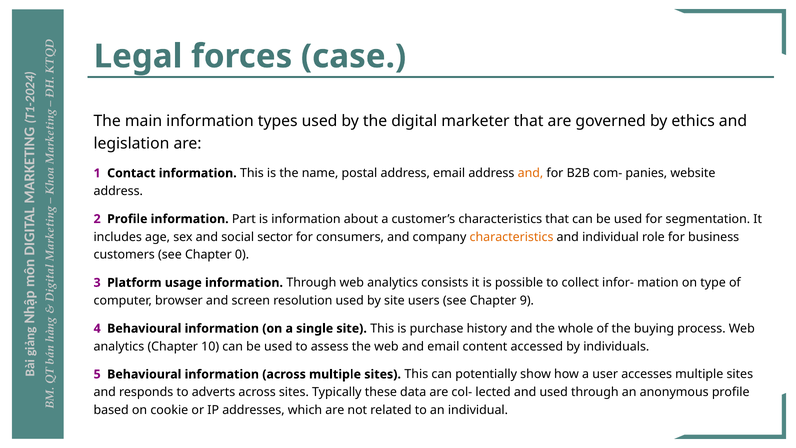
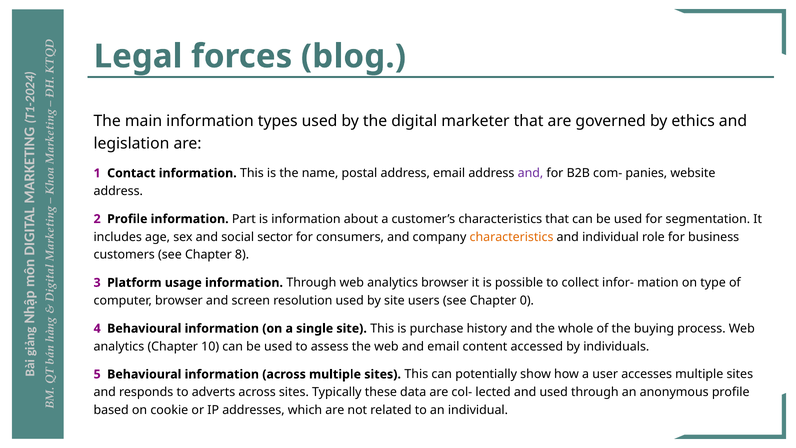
case: case -> blog
and at (530, 173) colour: orange -> purple
Chapter 0: 0 -> 8
analytics consists: consists -> browser
Chapter 9: 9 -> 0
